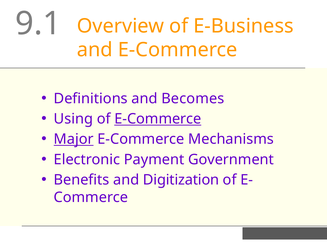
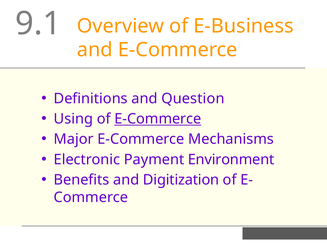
Becomes: Becomes -> Question
Major underline: present -> none
Government: Government -> Environment
